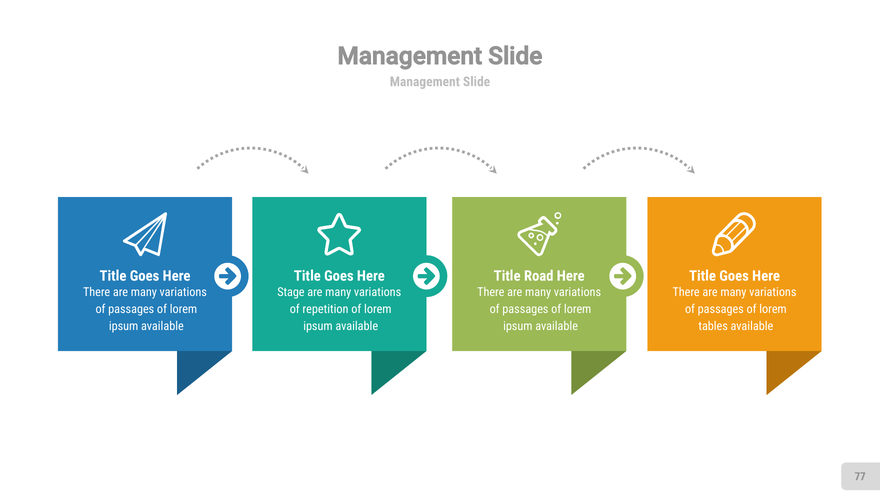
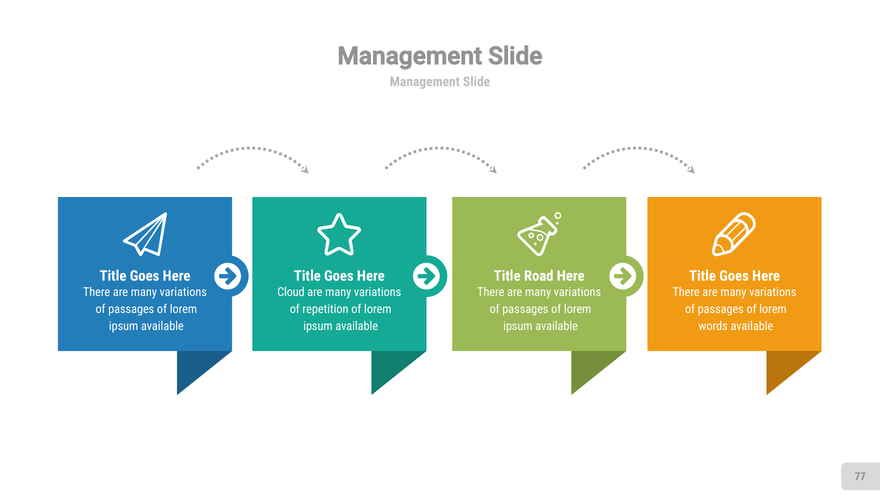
Stage: Stage -> Cloud
tables: tables -> words
